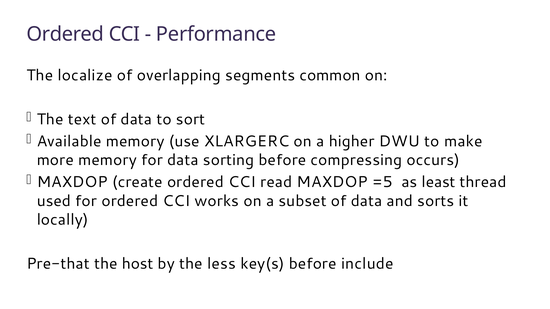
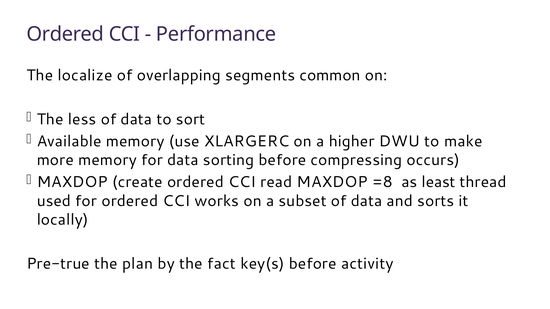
text: text -> less
=5: =5 -> =8
Pre-that: Pre-that -> Pre-true
host: host -> plan
less: less -> fact
include: include -> activity
